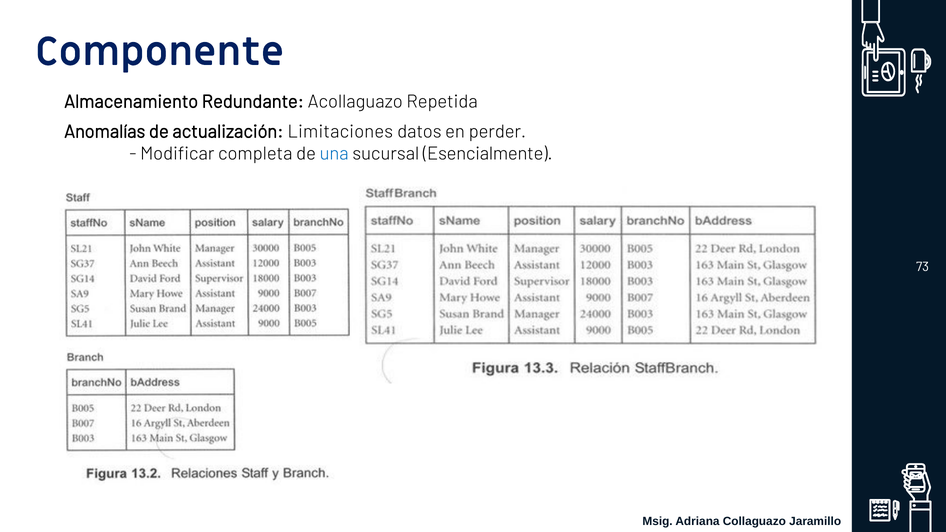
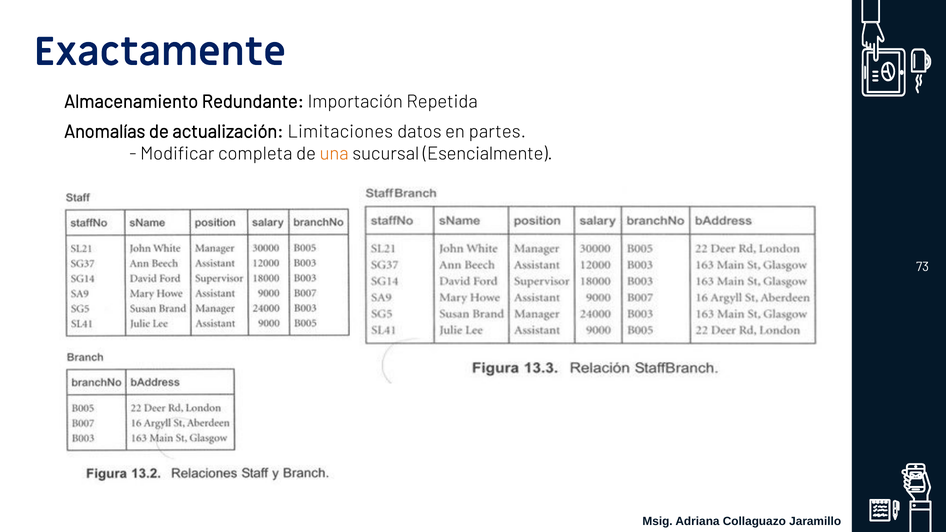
Componente: Componente -> Exactamente
Acollaguazo: Acollaguazo -> Importación
perder: perder -> partes
una colour: blue -> orange
